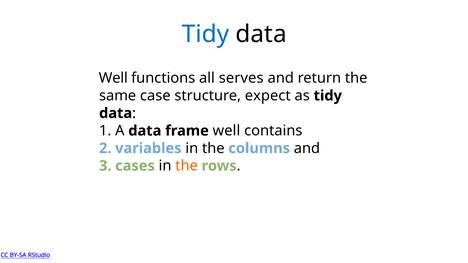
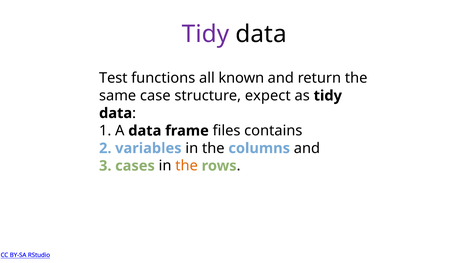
Tidy at (206, 34) colour: blue -> purple
Well at (113, 78): Well -> Test
serves: serves -> known
frame well: well -> files
